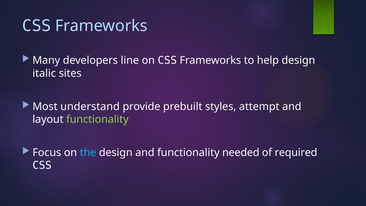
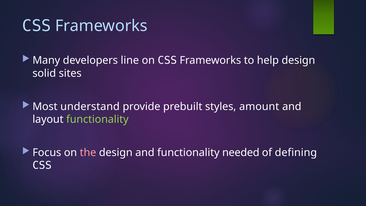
italic: italic -> solid
attempt: attempt -> amount
the colour: light blue -> pink
required: required -> defining
